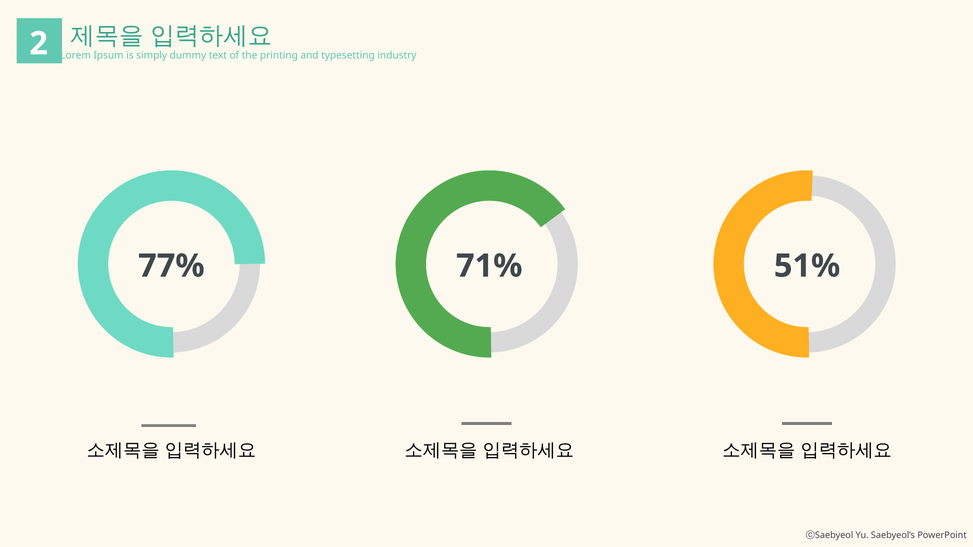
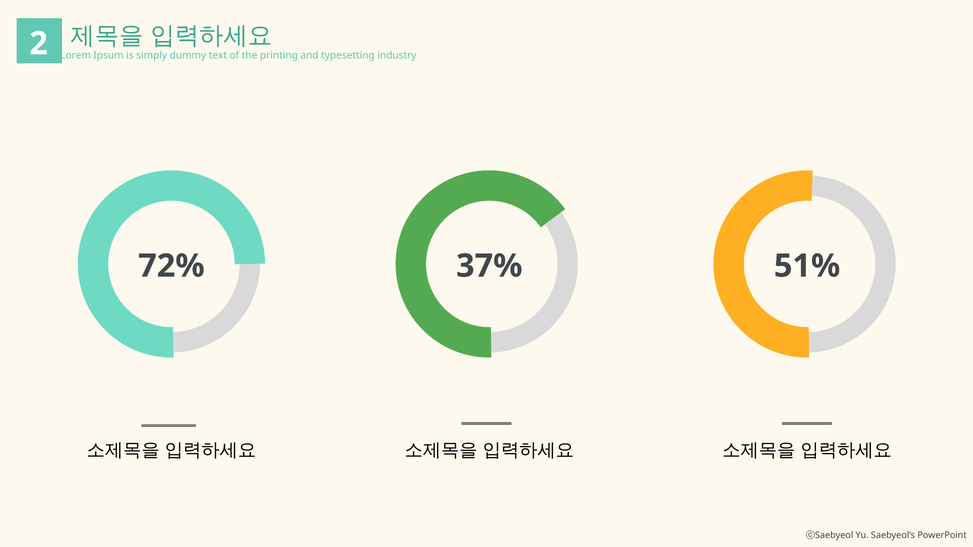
77%: 77% -> 72%
71%: 71% -> 37%
